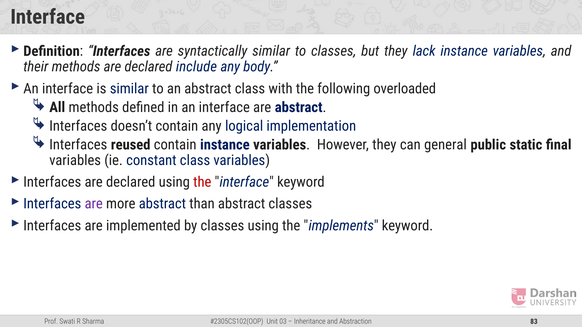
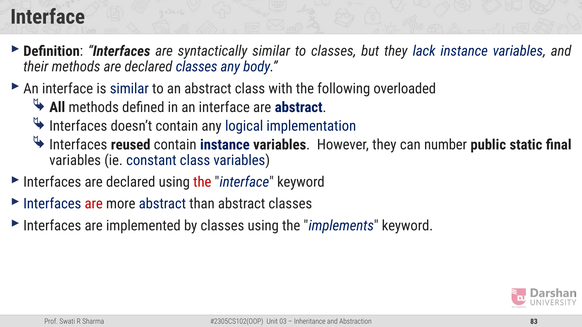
declared include: include -> classes
general: general -> number
are at (94, 204) colour: purple -> red
